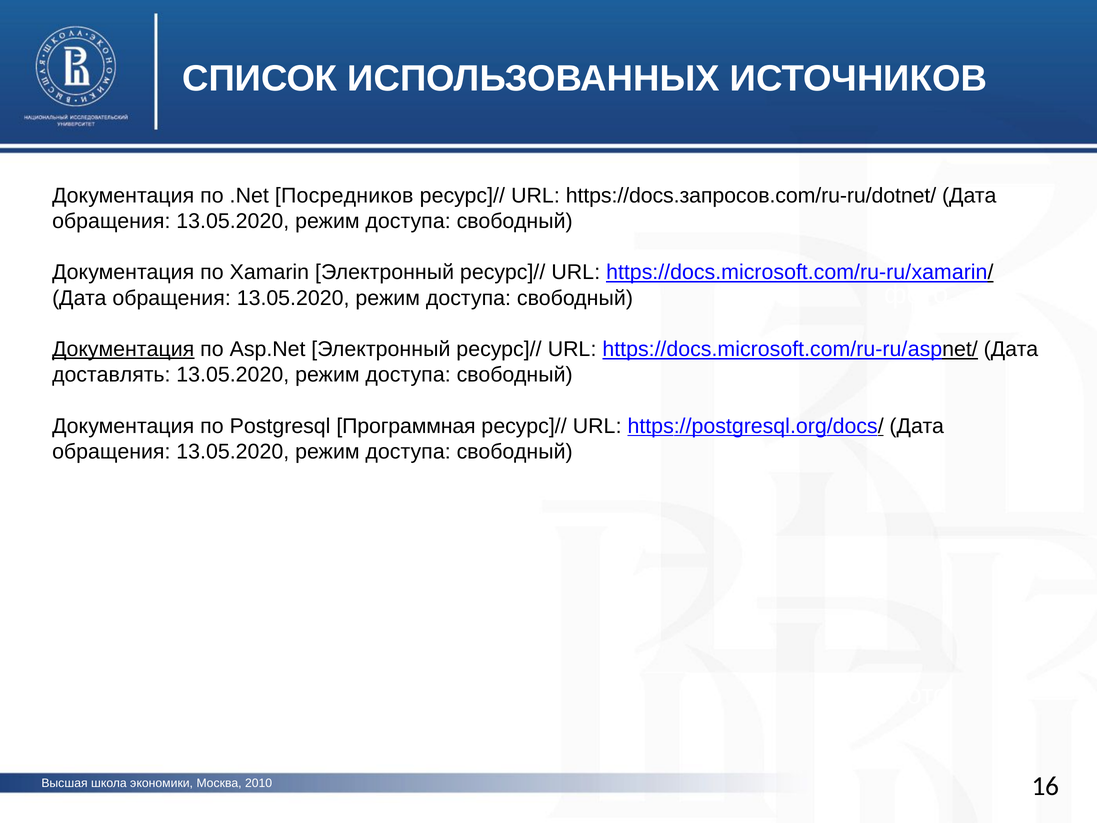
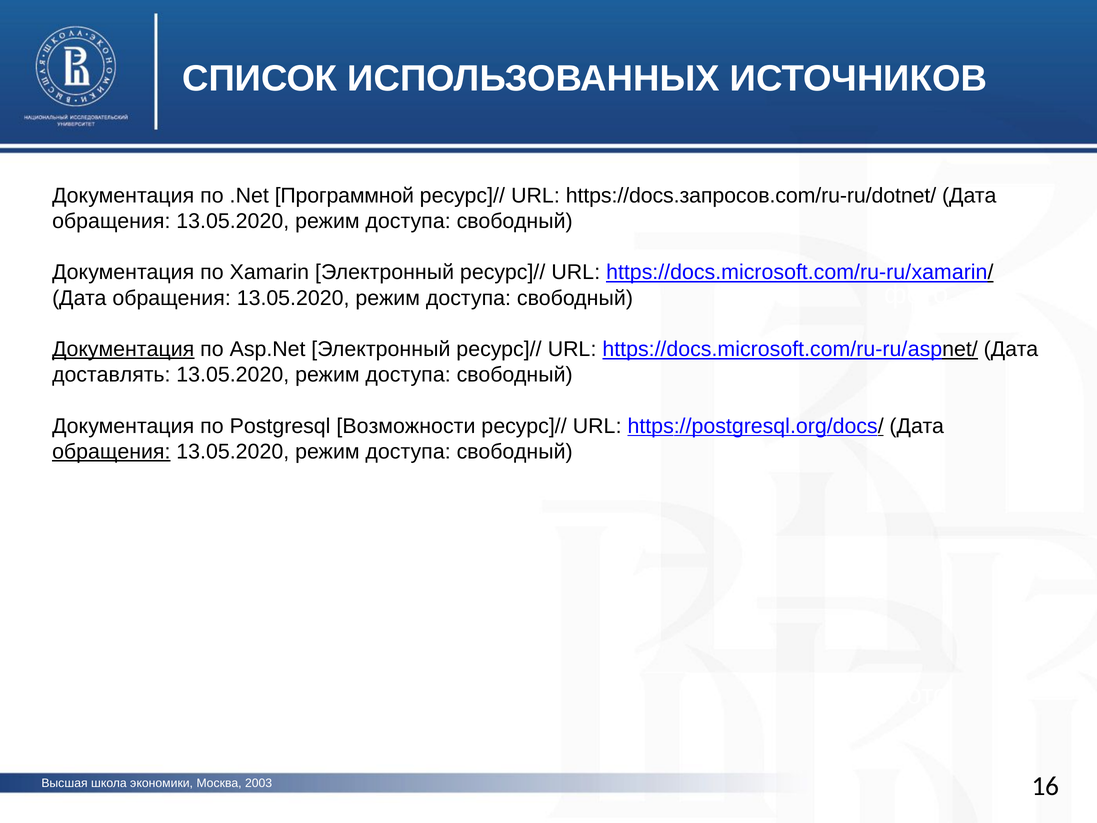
Посредников: Посредников -> Программной
Программная: Программная -> Возможности
обращения at (111, 452) underline: none -> present
2010: 2010 -> 2003
